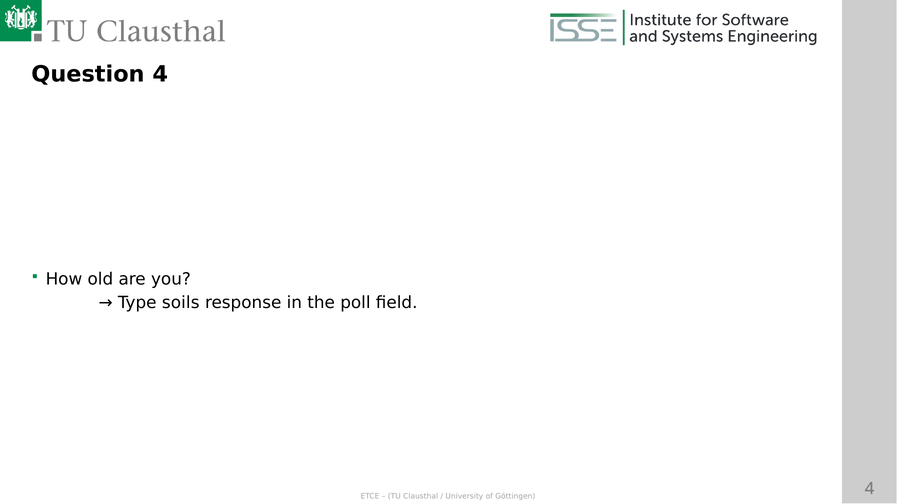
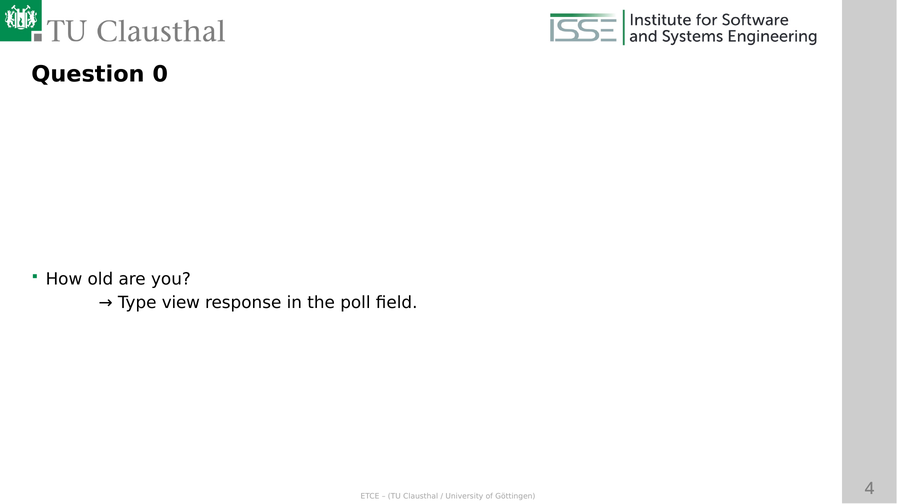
4: 4 -> 0
soils: soils -> view
